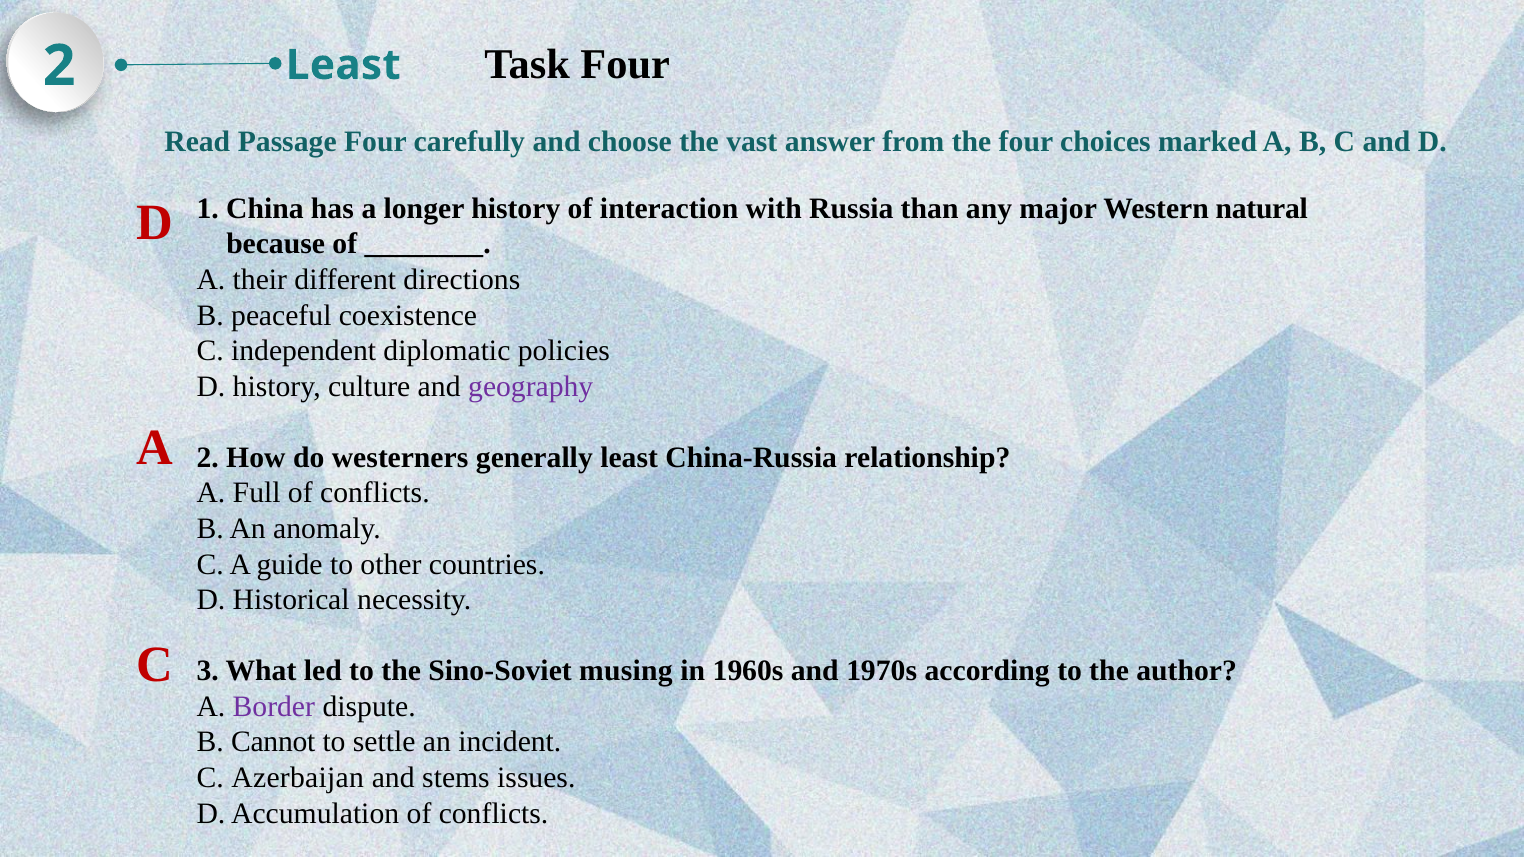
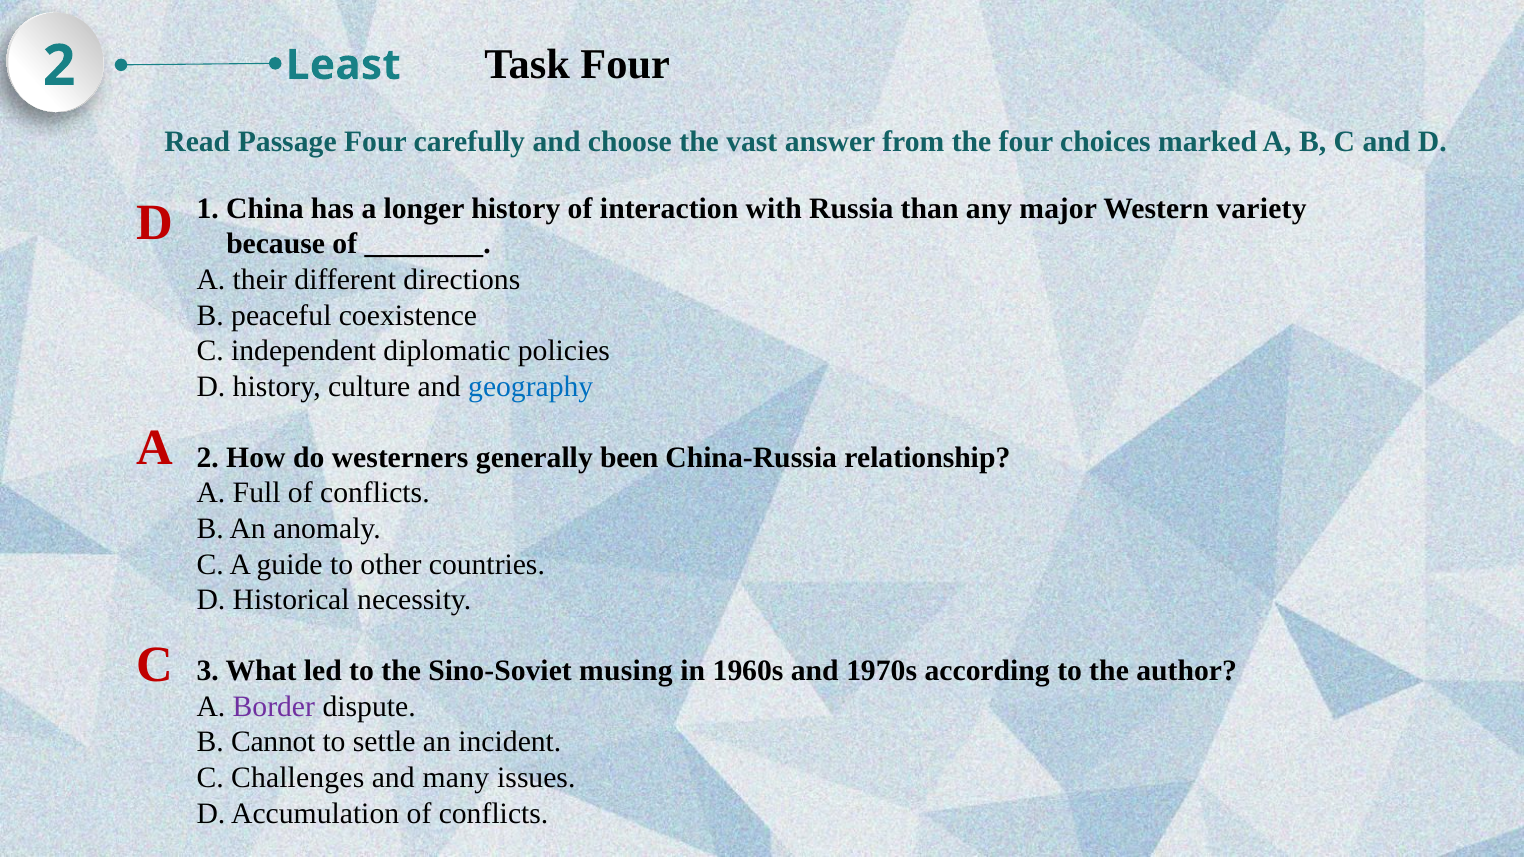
natural: natural -> variety
geography colour: purple -> blue
generally least: least -> been
Azerbaijan: Azerbaijan -> Challenges
stems: stems -> many
